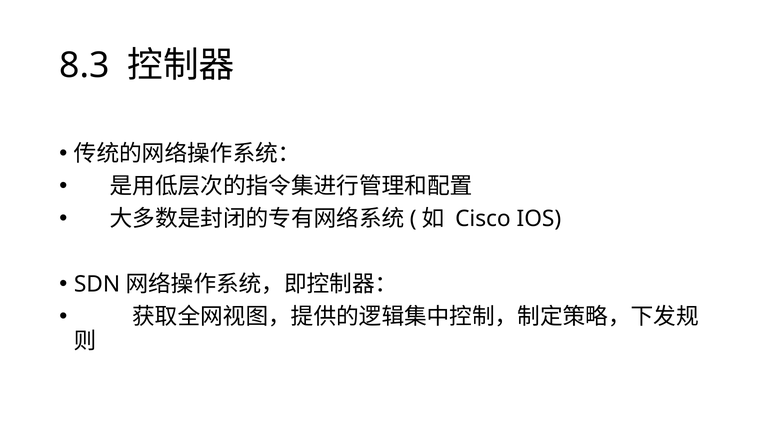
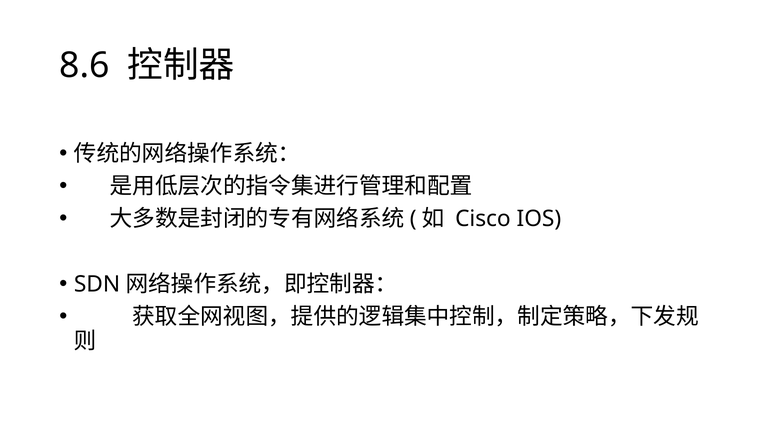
8.3: 8.3 -> 8.6
